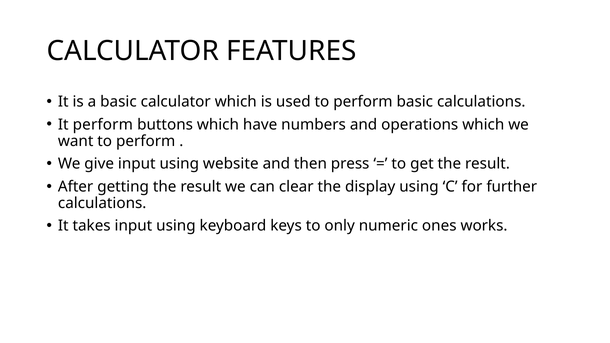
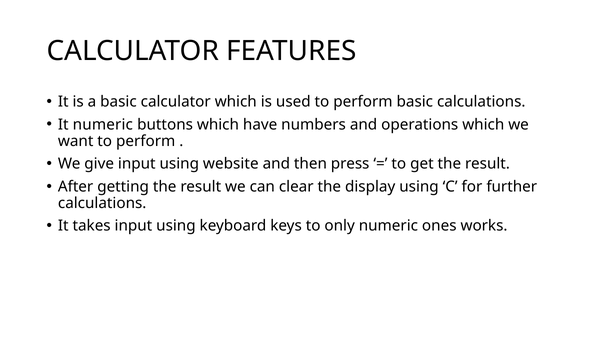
It perform: perform -> numeric
